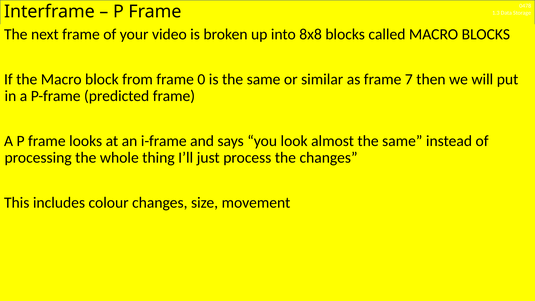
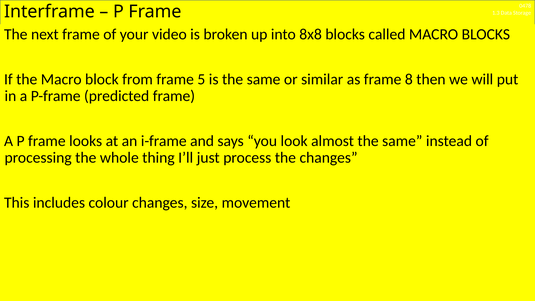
0: 0 -> 5
7: 7 -> 8
